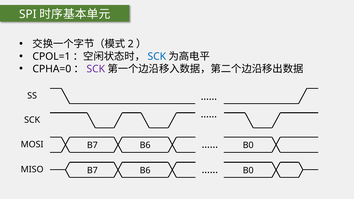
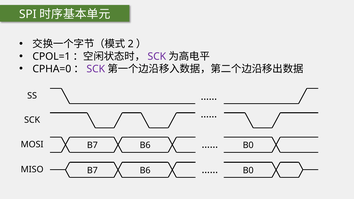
SCK at (157, 57) colour: blue -> purple
